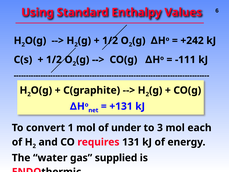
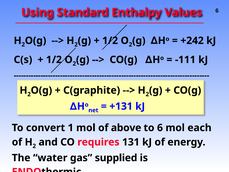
under: under -> above
to 3: 3 -> 6
